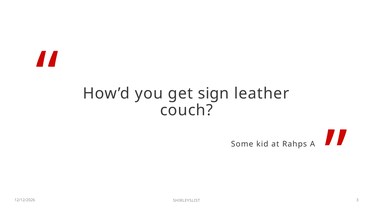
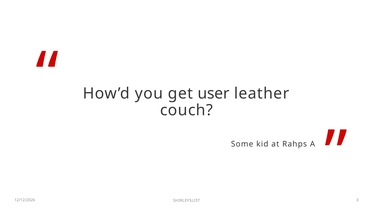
sign: sign -> user
